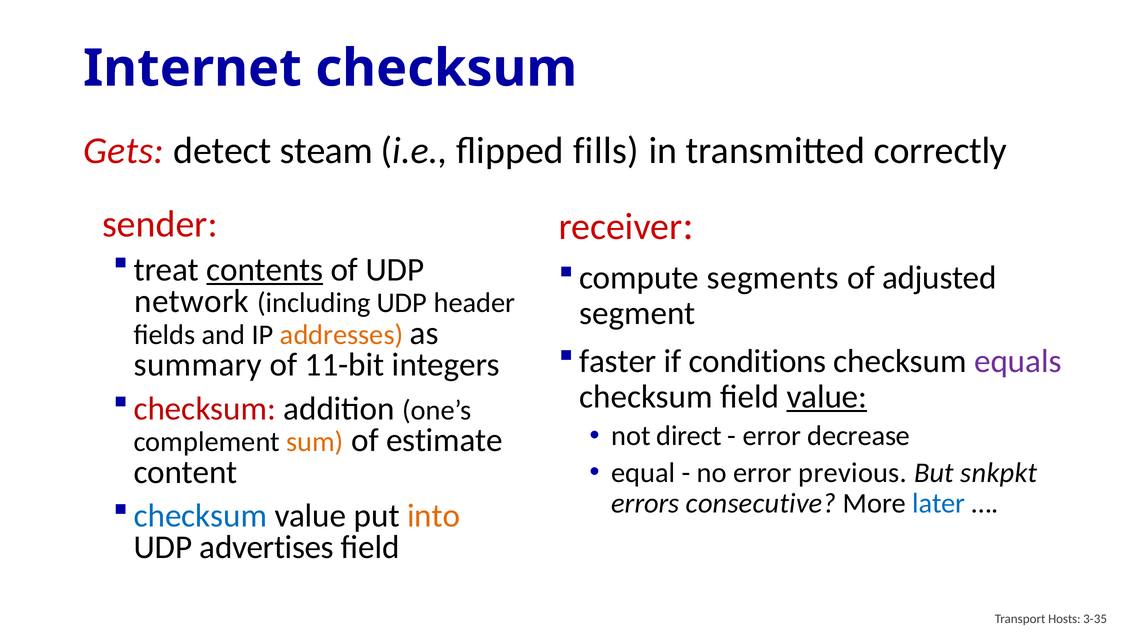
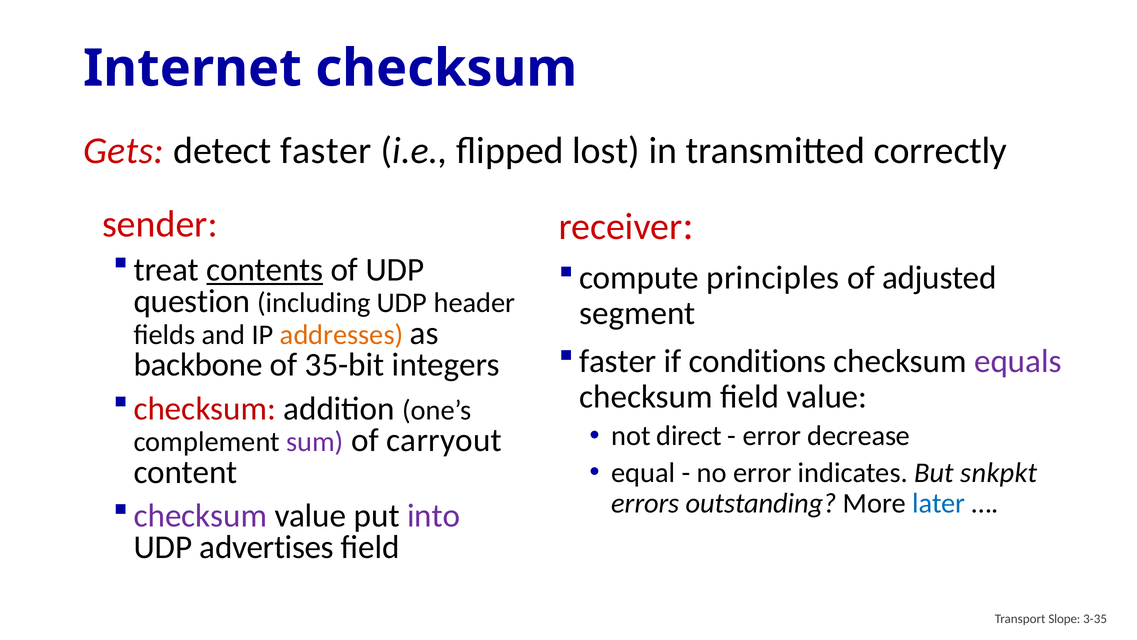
detect steam: steam -> faster
fills: fills -> lost
segments: segments -> principles
network: network -> question
summary: summary -> backbone
11-bit: 11-bit -> 35-bit
value at (827, 397) underline: present -> none
sum colour: orange -> purple
estimate: estimate -> carryout
previous: previous -> indicates
consecutive: consecutive -> outstanding
checksum at (200, 515) colour: blue -> purple
into colour: orange -> purple
Hosts: Hosts -> Slope
